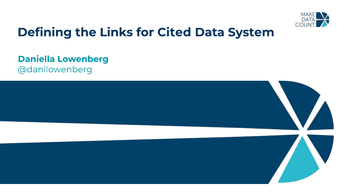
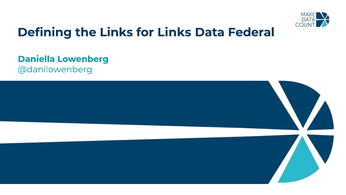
for Cited: Cited -> Links
System: System -> Federal
